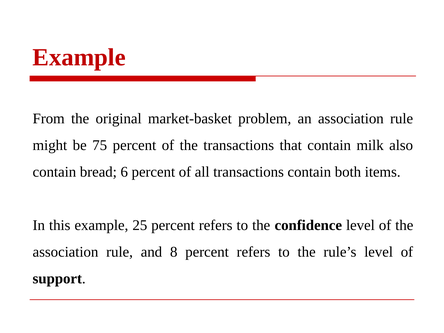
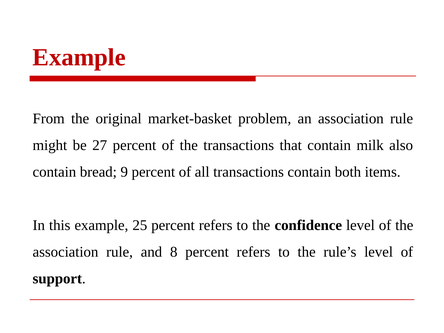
75: 75 -> 27
6: 6 -> 9
